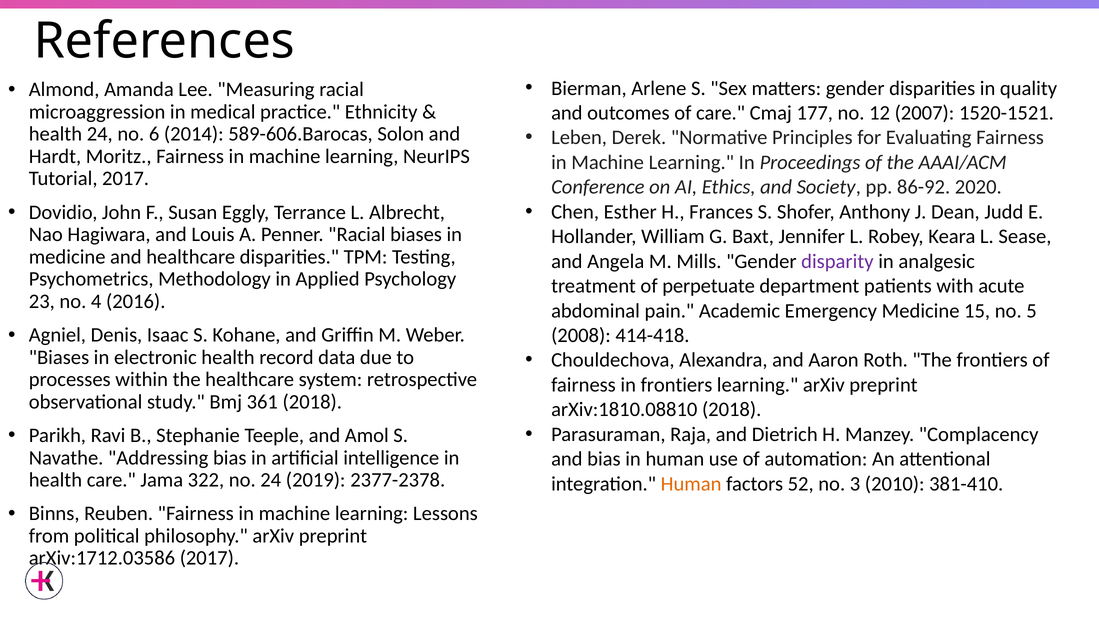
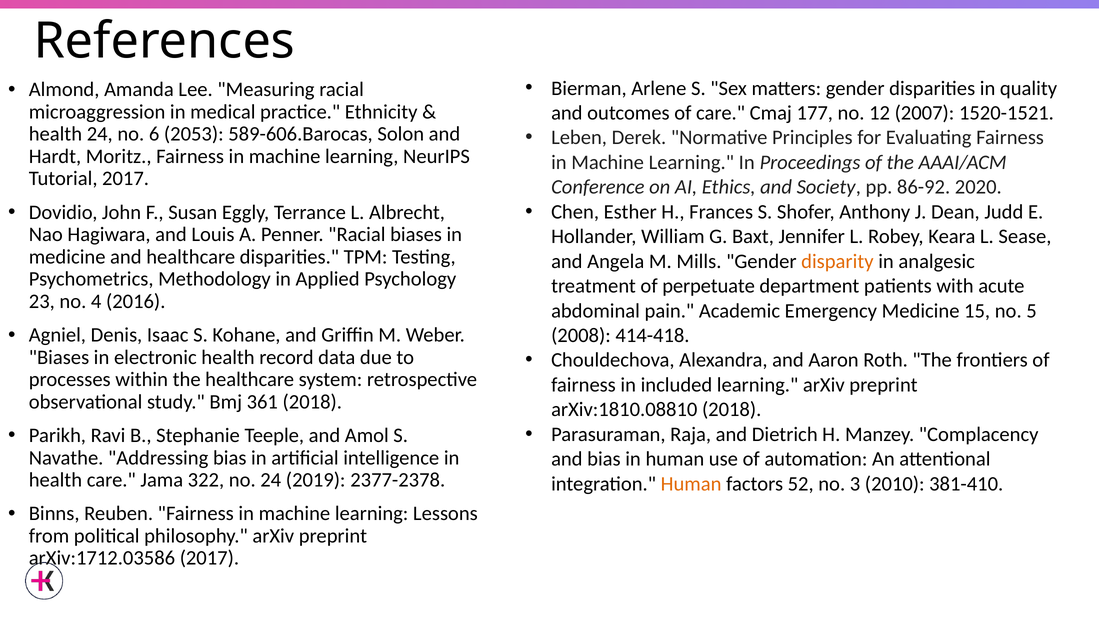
2014: 2014 -> 2053
disparity colour: purple -> orange
in frontiers: frontiers -> included
